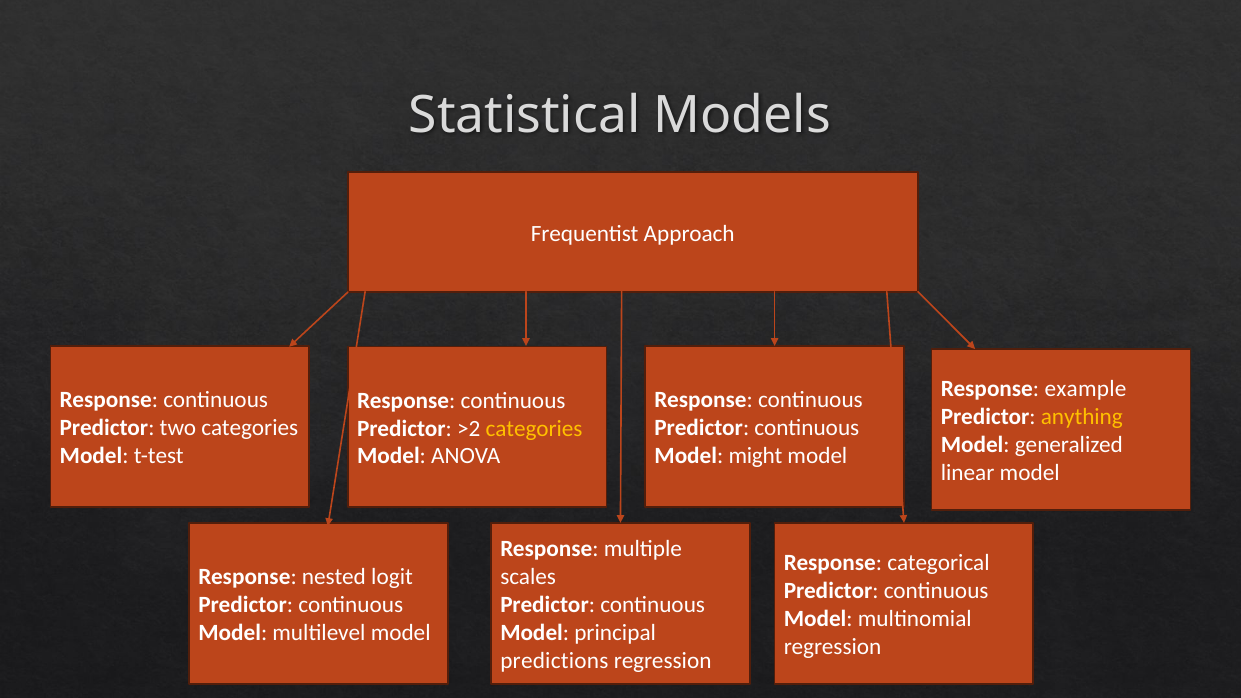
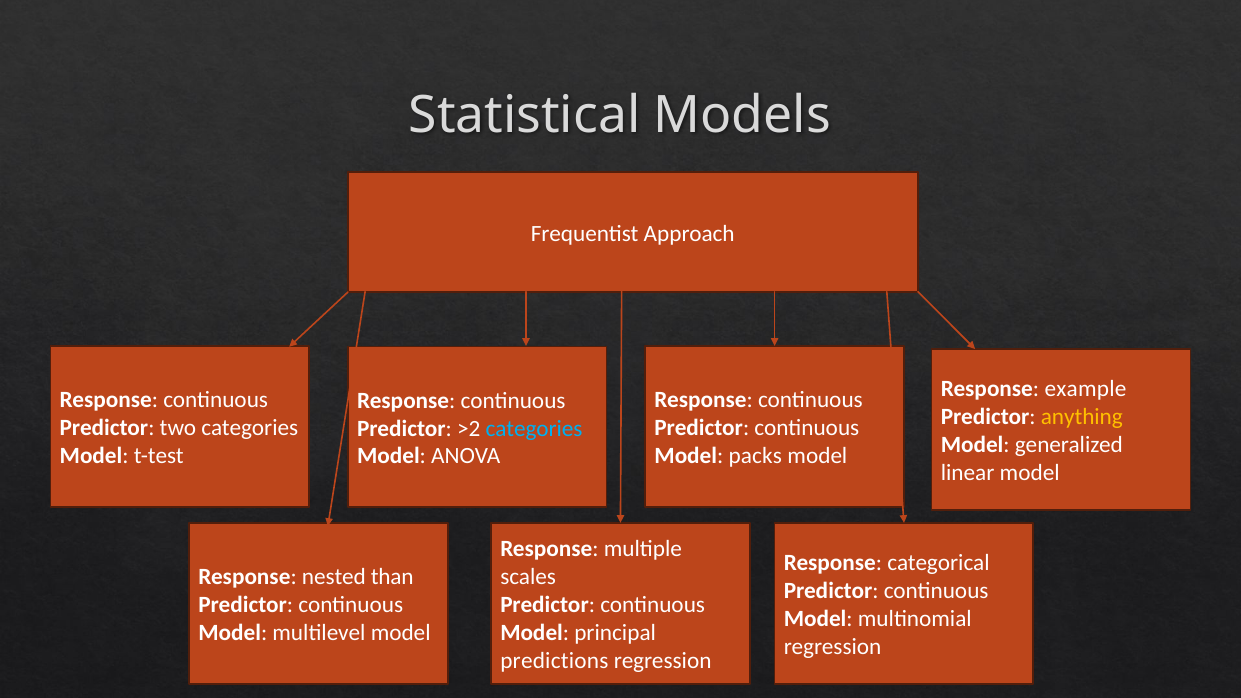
categories at (534, 428) colour: yellow -> light blue
might: might -> packs
logit: logit -> than
